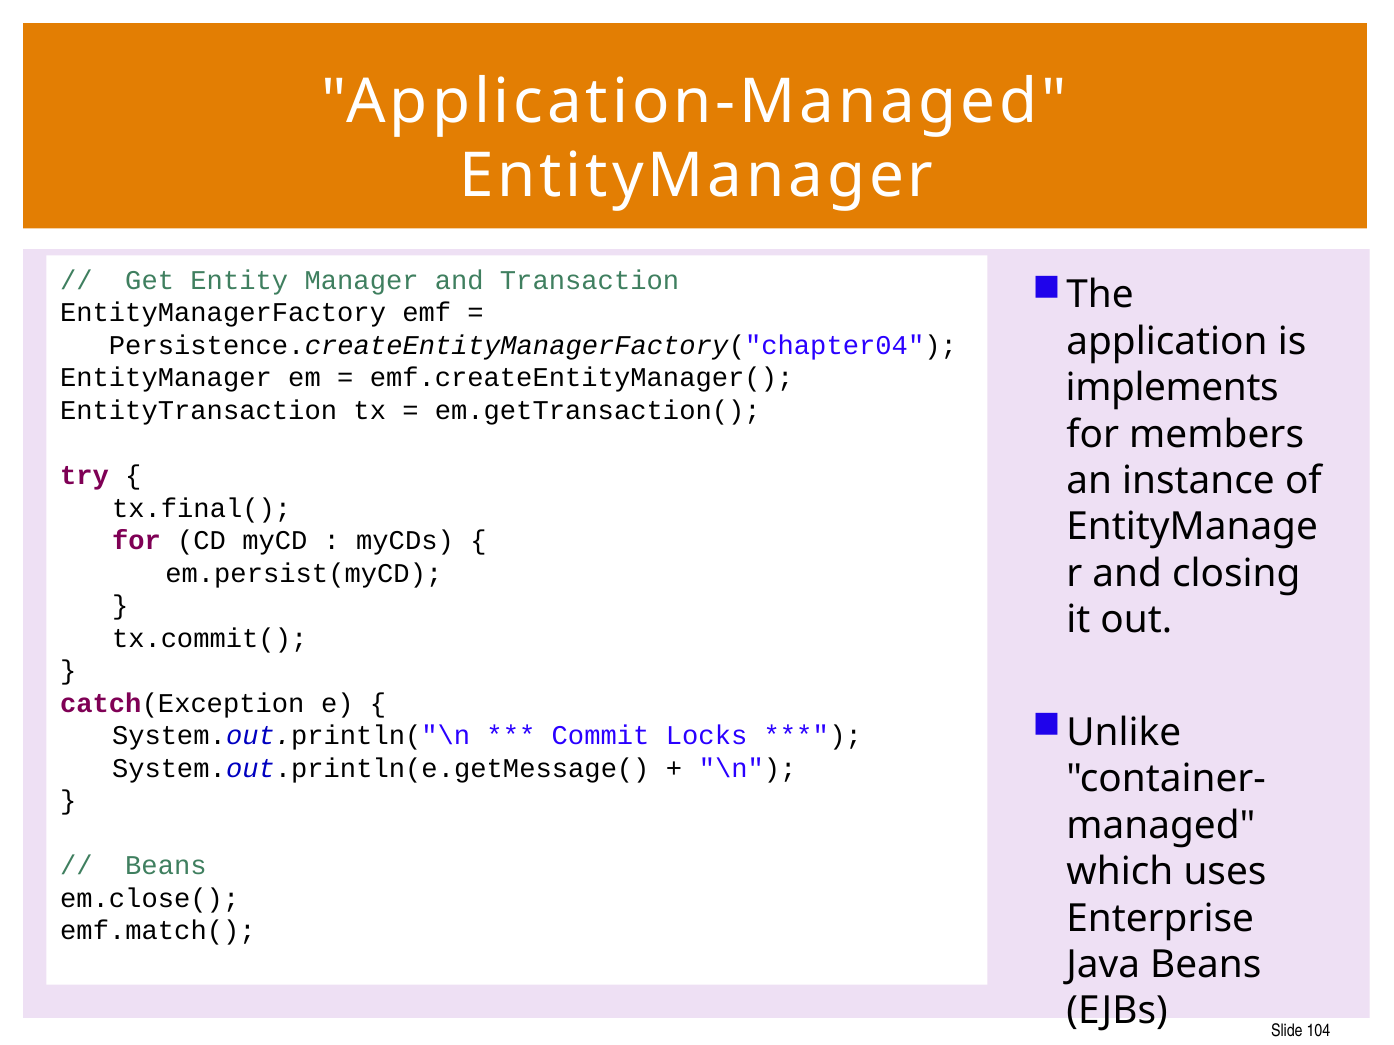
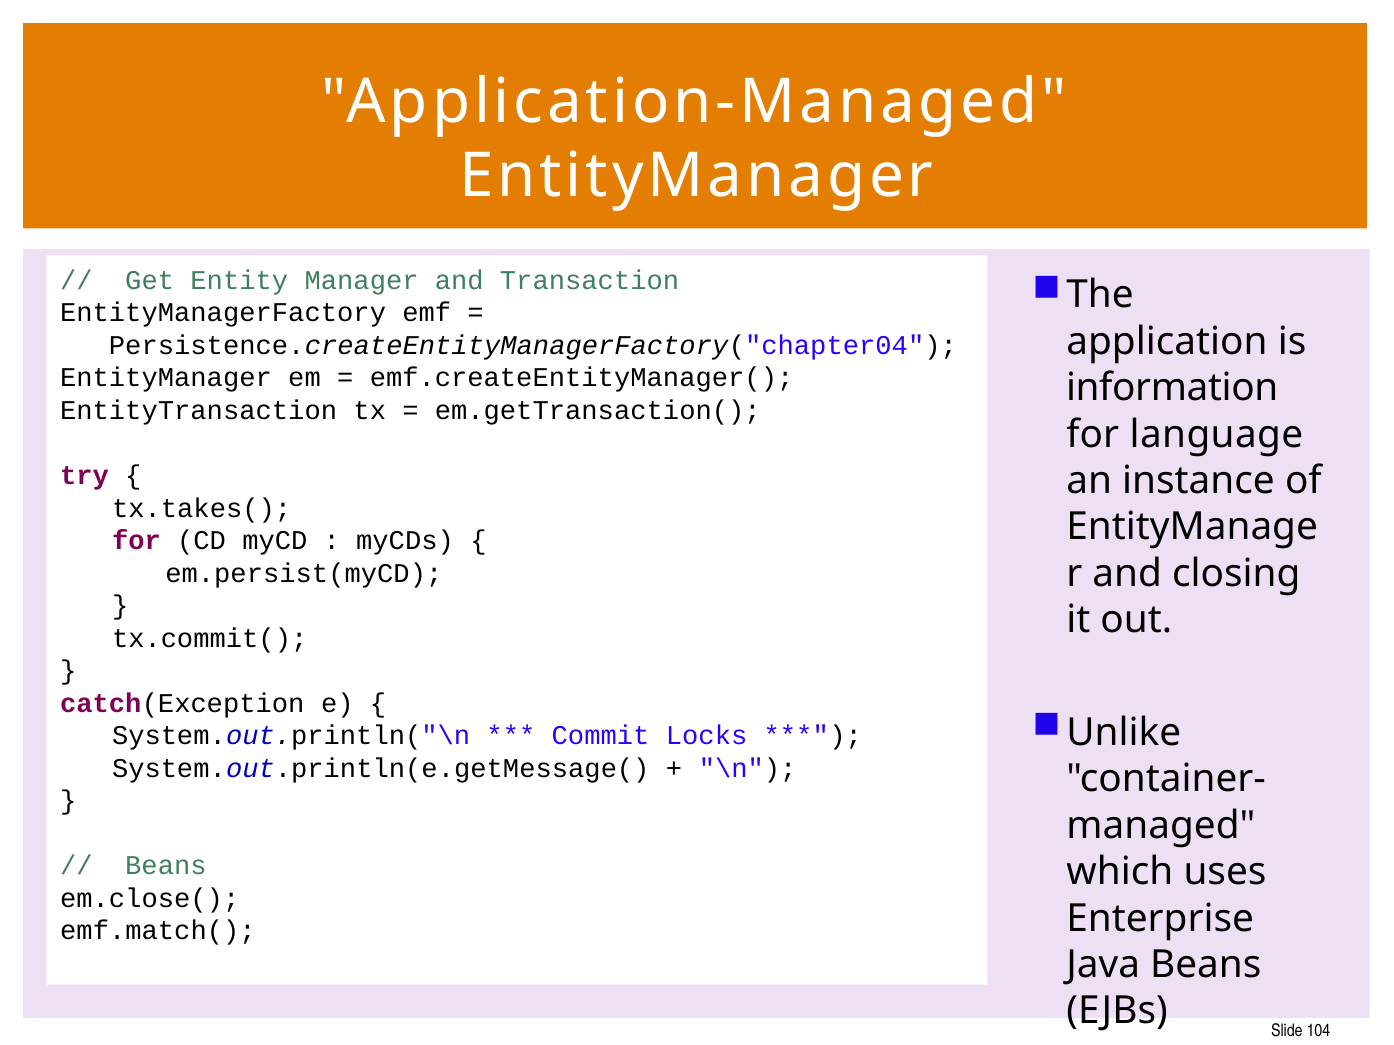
implements: implements -> information
members: members -> language
tx.final(: tx.final( -> tx.takes(
